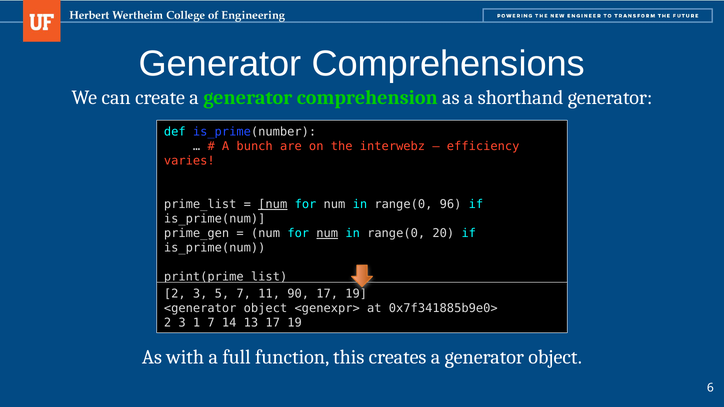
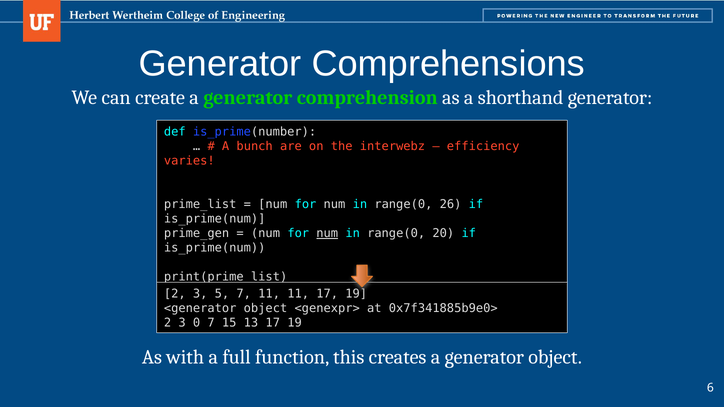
num at (273, 204) underline: present -> none
96: 96 -> 26
90 at (298, 294): 90 -> 11
1: 1 -> 0
14: 14 -> 15
